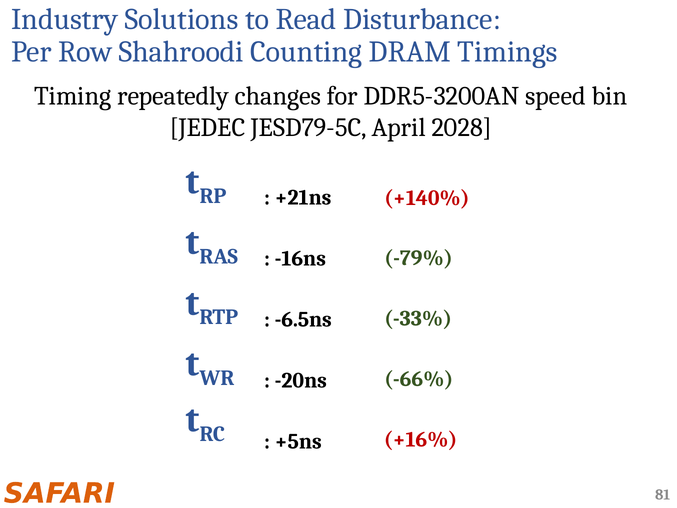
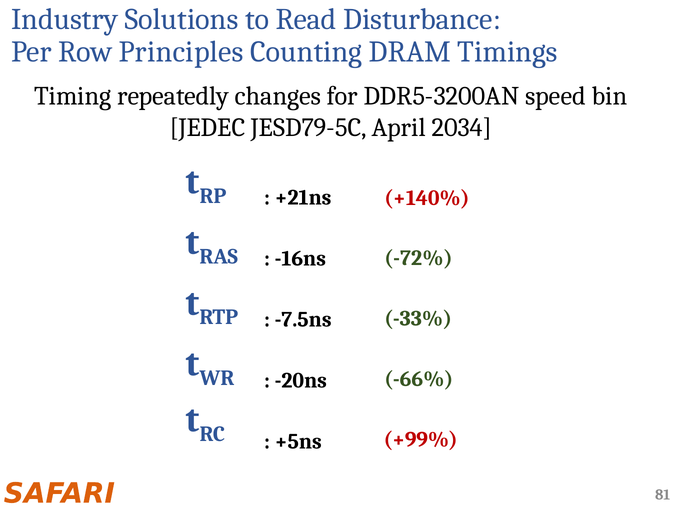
Shahroodi: Shahroodi -> Principles
2028: 2028 -> 2034
-79%: -79% -> -72%
-6.5ns: -6.5ns -> -7.5ns
+16%: +16% -> +99%
